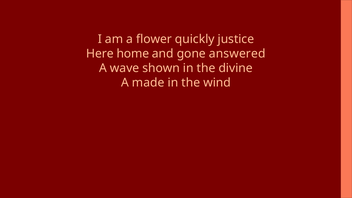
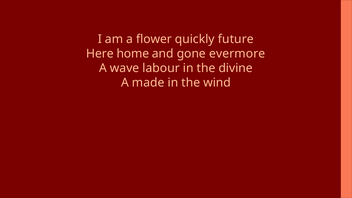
justice: justice -> future
answered: answered -> evermore
shown: shown -> labour
